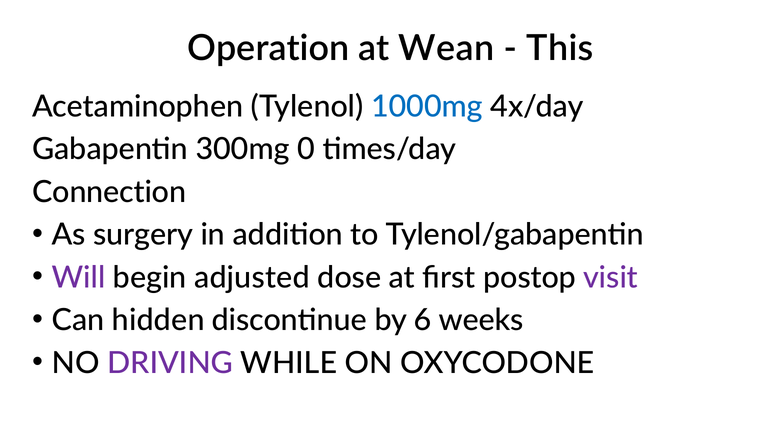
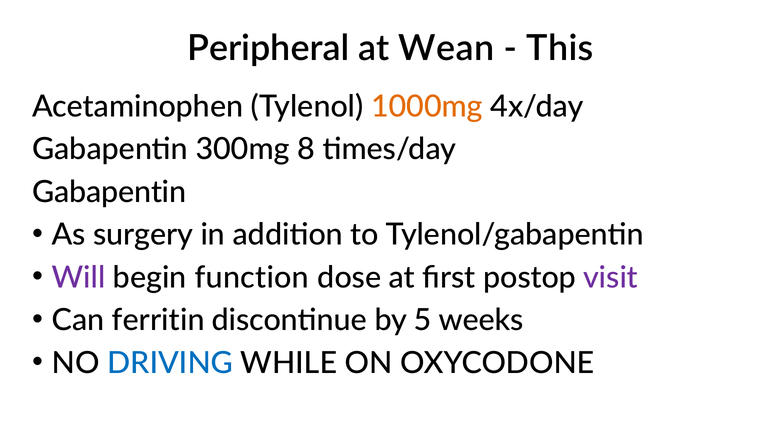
Operation: Operation -> Peripheral
1000mg colour: blue -> orange
0: 0 -> 8
Connection at (109, 192): Connection -> Gabapentin
adjusted: adjusted -> function
hidden: hidden -> ferritin
6: 6 -> 5
DRIVING colour: purple -> blue
